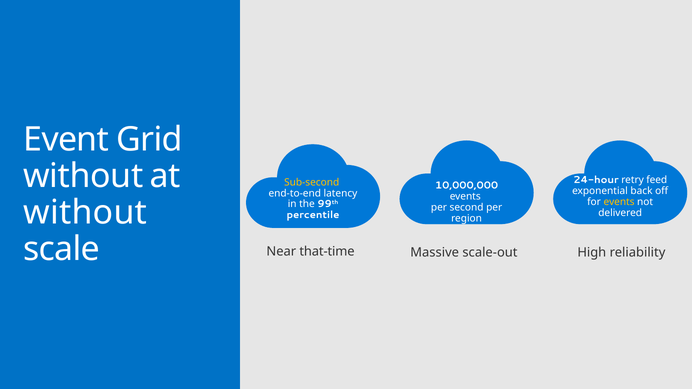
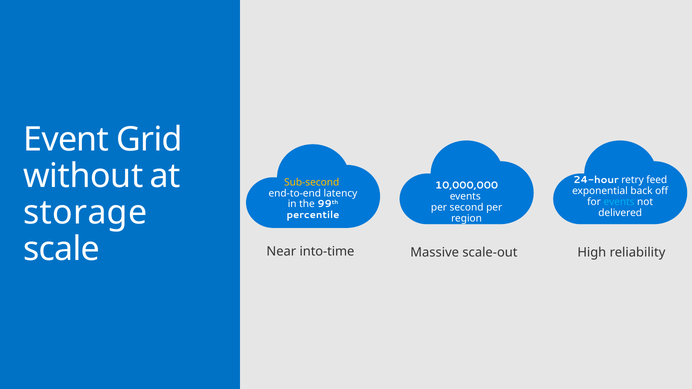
events at (619, 202) colour: yellow -> light blue
without at (85, 213): without -> storage
that-time: that-time -> into-time
